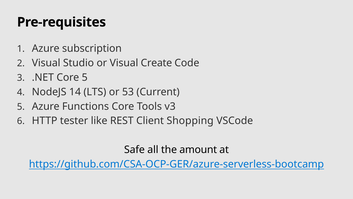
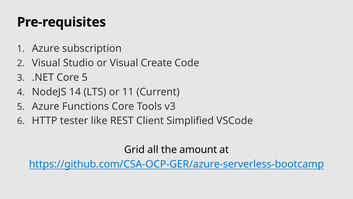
53: 53 -> 11
Shopping: Shopping -> Simplified
Safe: Safe -> Grid
